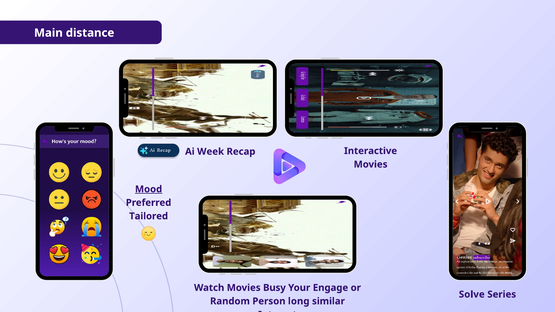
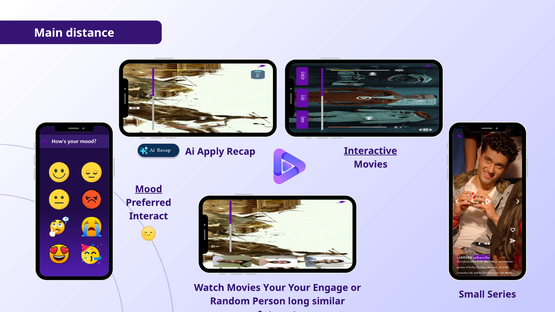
Week: Week -> Apply
Interactive underline: none -> present
Tailored: Tailored -> Interact
Movies Busy: Busy -> Your
Solve: Solve -> Small
